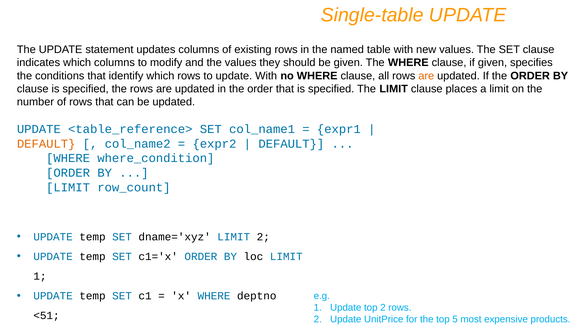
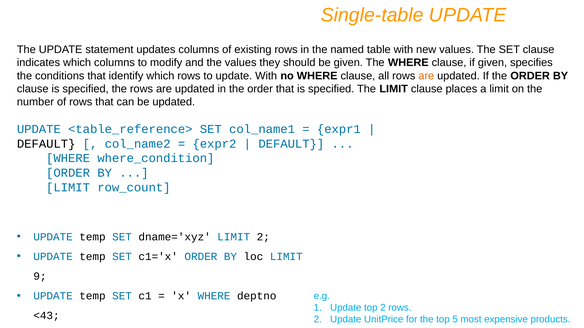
DEFAULT at (46, 144) colour: orange -> black
1 at (40, 277): 1 -> 9
<51: <51 -> <43
